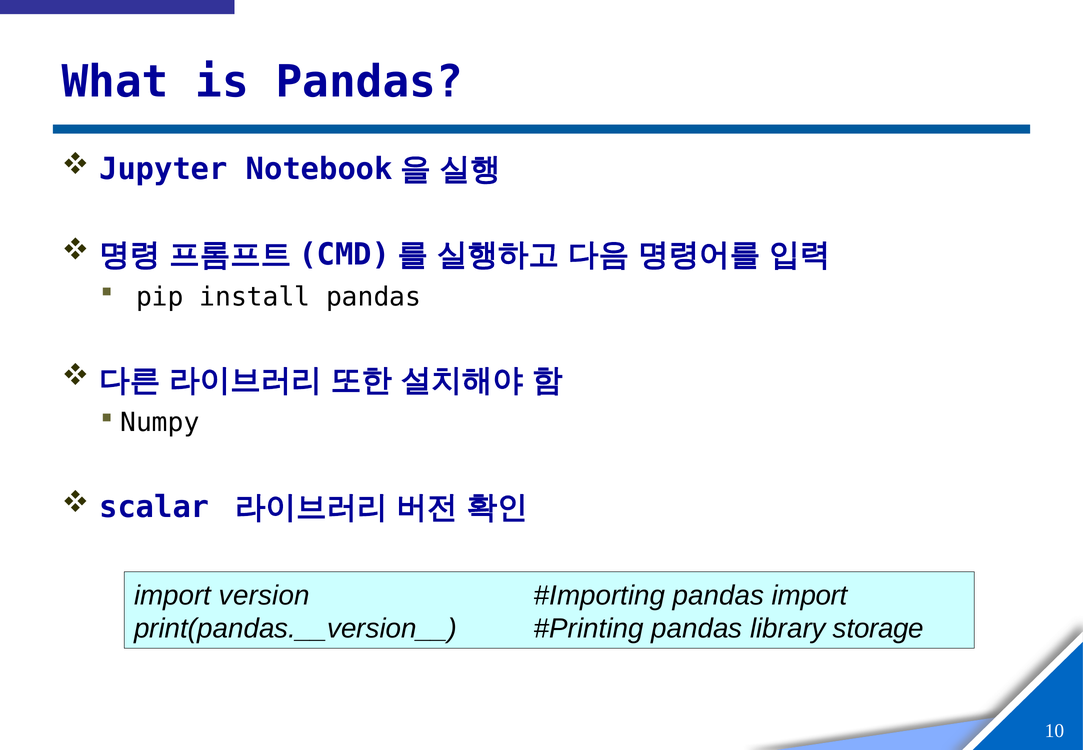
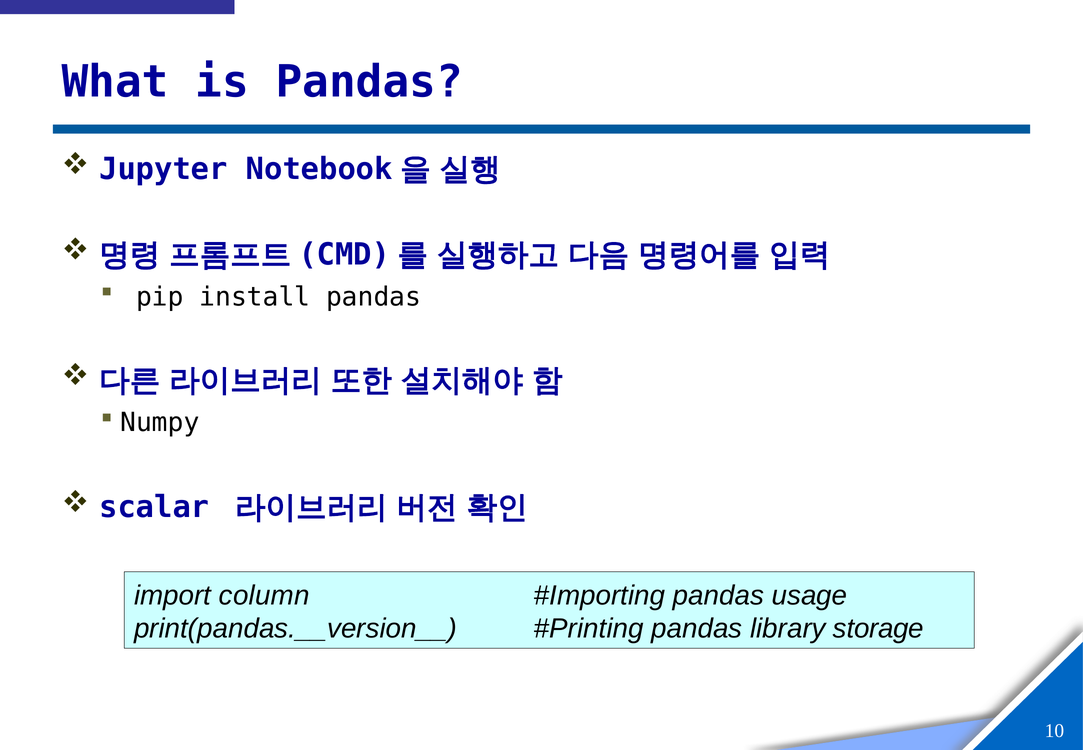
version: version -> column
pandas import: import -> usage
